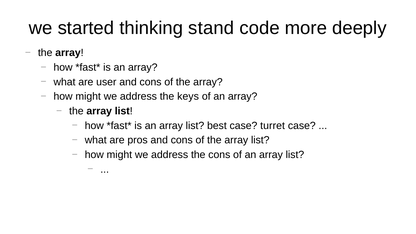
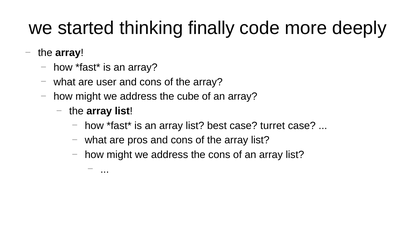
stand: stand -> finally
keys: keys -> cube
